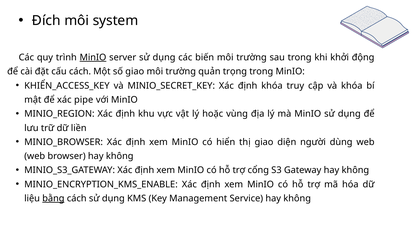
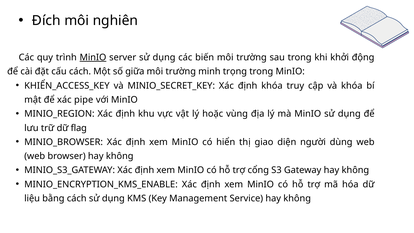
system: system -> nghiên
số giao: giao -> giữa
quản: quản -> minh
liền: liền -> flag
bằng underline: present -> none
